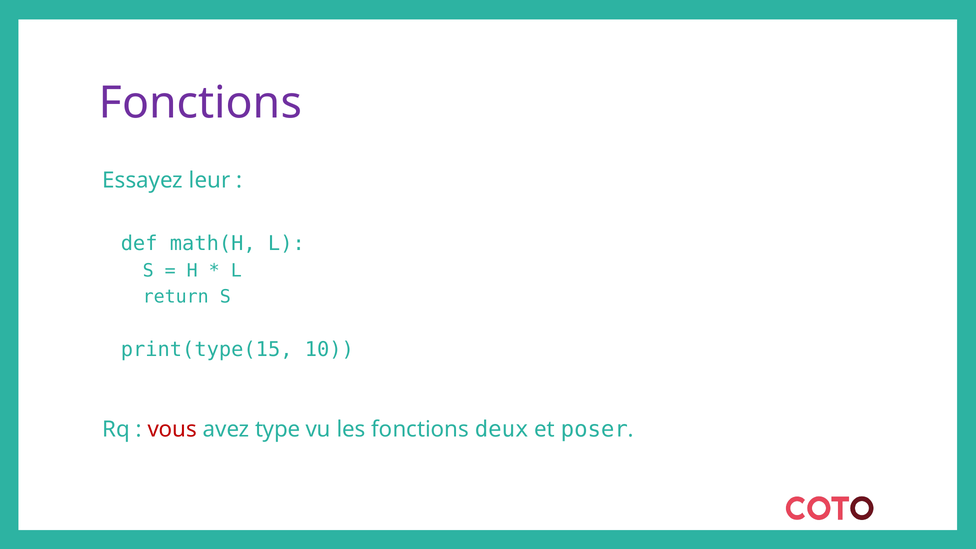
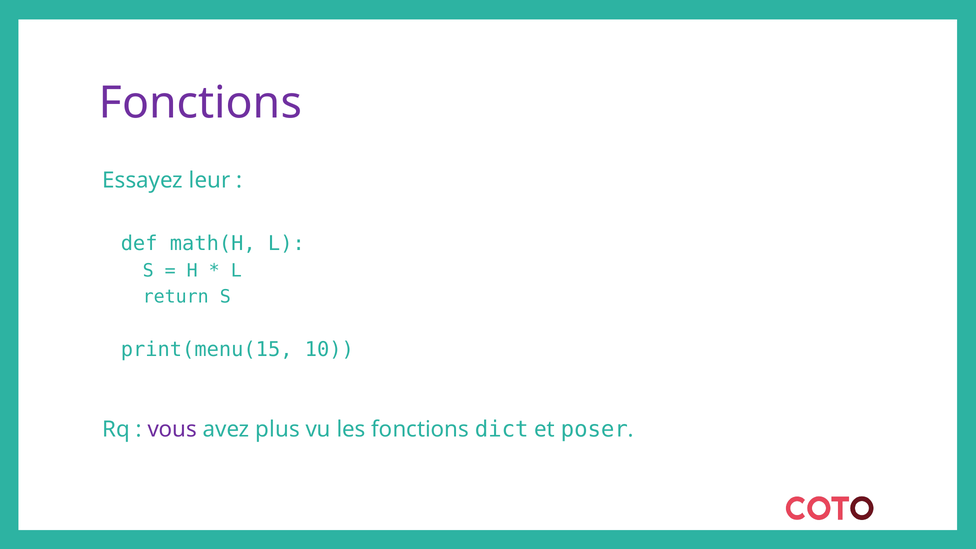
print(type(15: print(type(15 -> print(menu(15
vous colour: red -> purple
type: type -> plus
deux: deux -> dict
